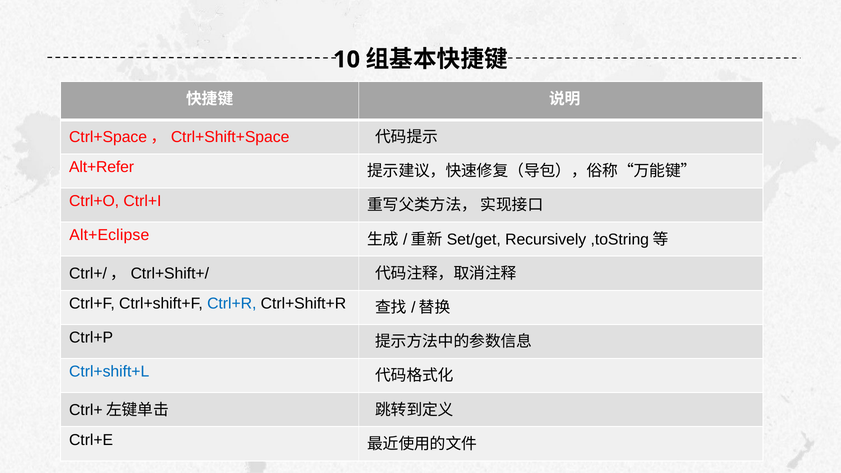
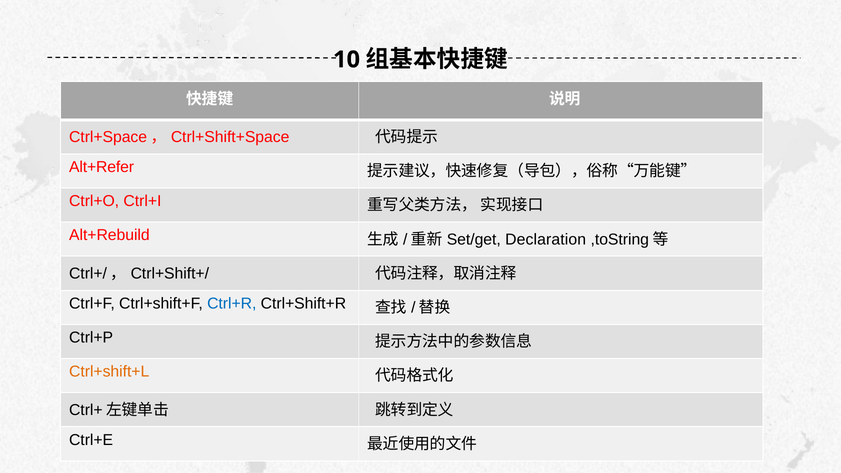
Alt+Eclipse: Alt+Eclipse -> Alt+Rebuild
Recursively: Recursively -> Declaration
Ctrl+shift+L colour: blue -> orange
